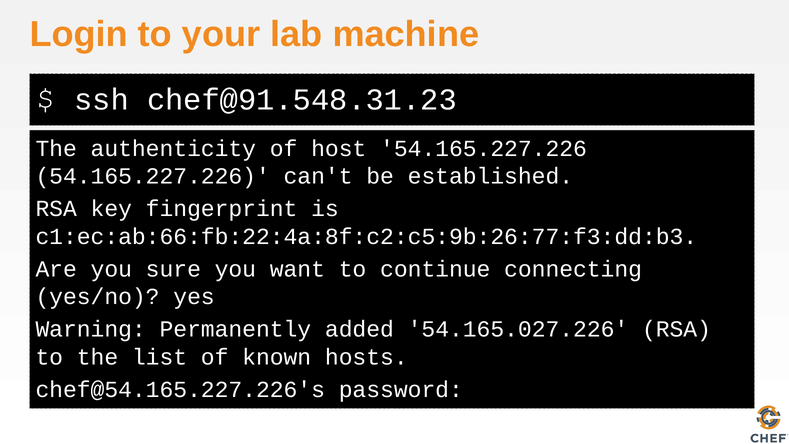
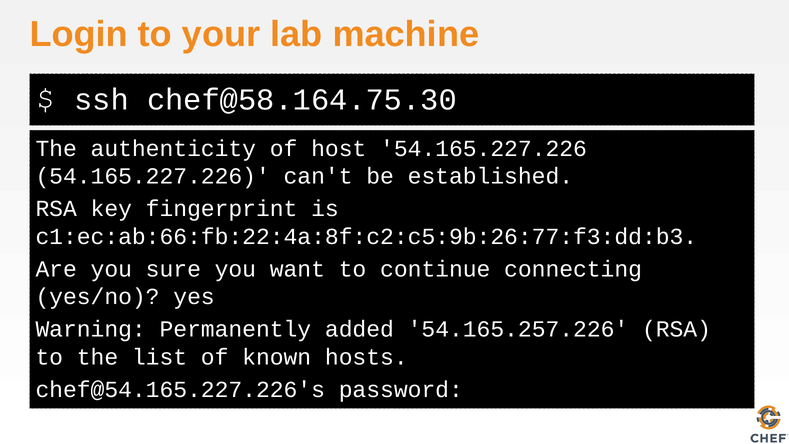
chef@91.548.31.23: chef@91.548.31.23 -> chef@58.164.75.30
54.165.027.226: 54.165.027.226 -> 54.165.257.226
